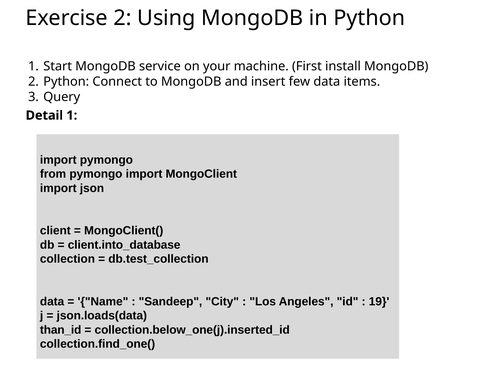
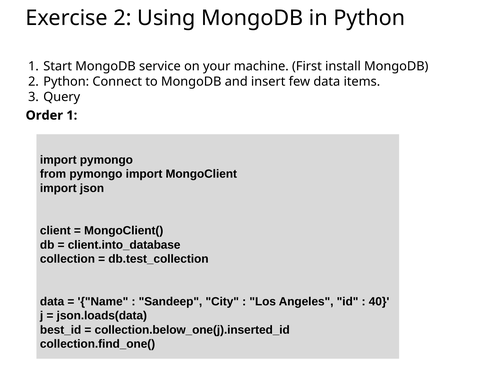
Detail: Detail -> Order
19: 19 -> 40
than_id: than_id -> best_id
